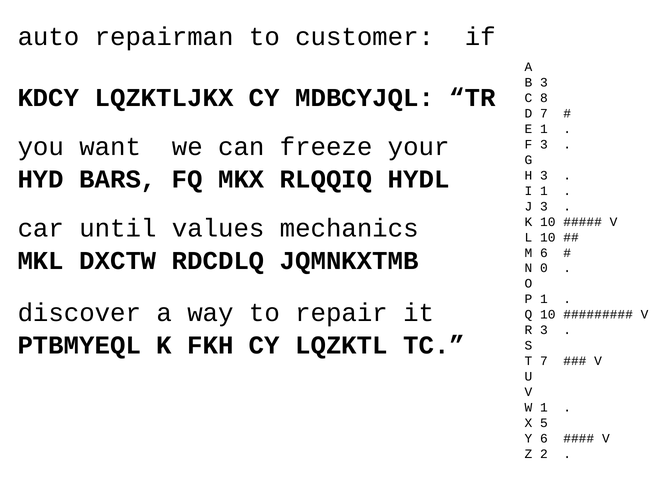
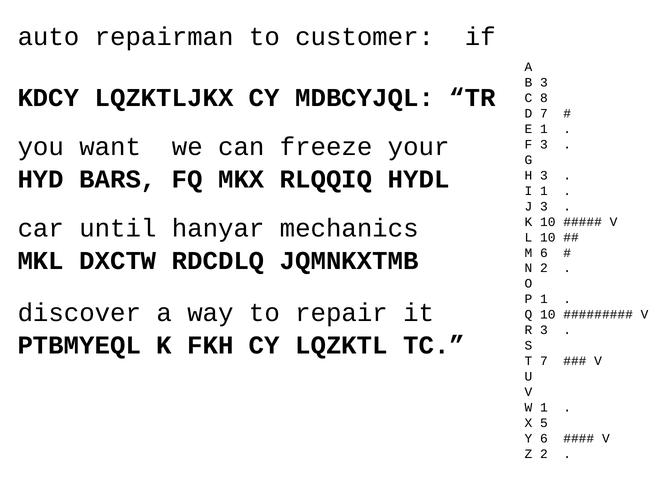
values: values -> hanyar
N 0: 0 -> 2
